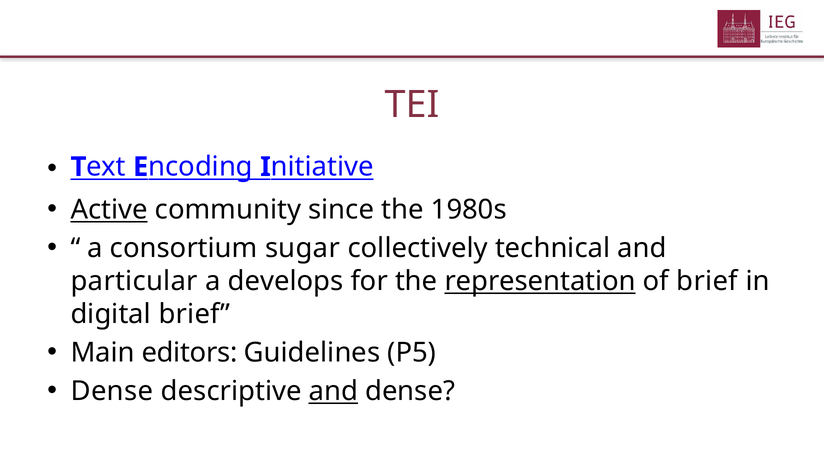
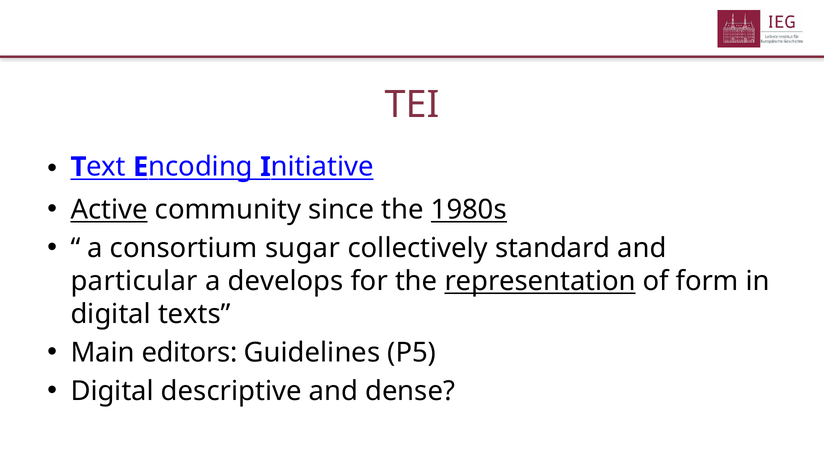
1980s underline: none -> present
technical: technical -> standard
of brief: brief -> form
digital brief: brief -> texts
Dense at (112, 391): Dense -> Digital
and at (333, 391) underline: present -> none
